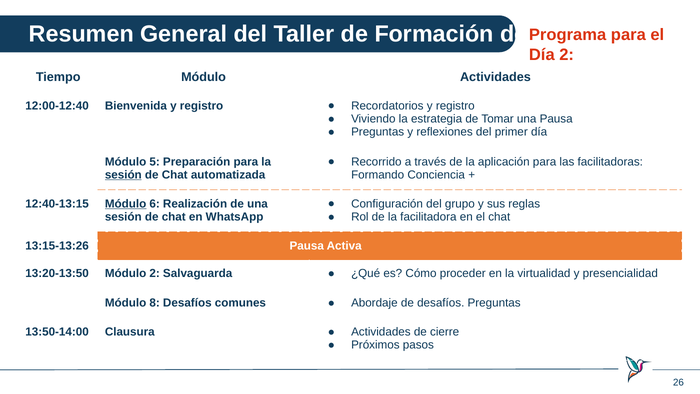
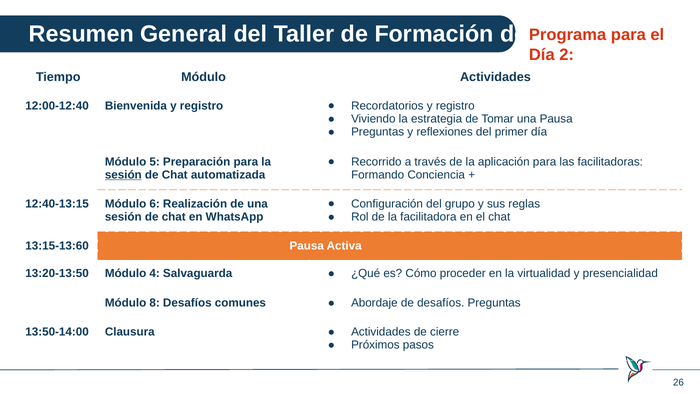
Módulo at (126, 204) underline: present -> none
13:15-13:26: 13:15-13:26 -> 13:15-13:60
Módulo 2: 2 -> 4
